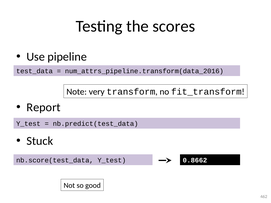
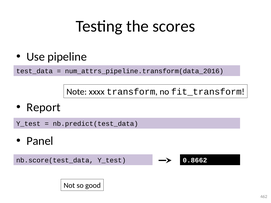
very: very -> xxxx
Stuck: Stuck -> Panel
